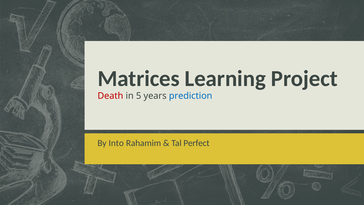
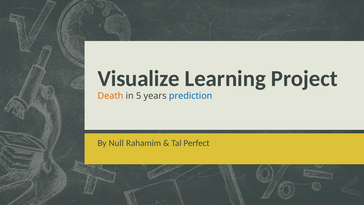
Matrices: Matrices -> Visualize
Death colour: red -> orange
Into: Into -> Null
